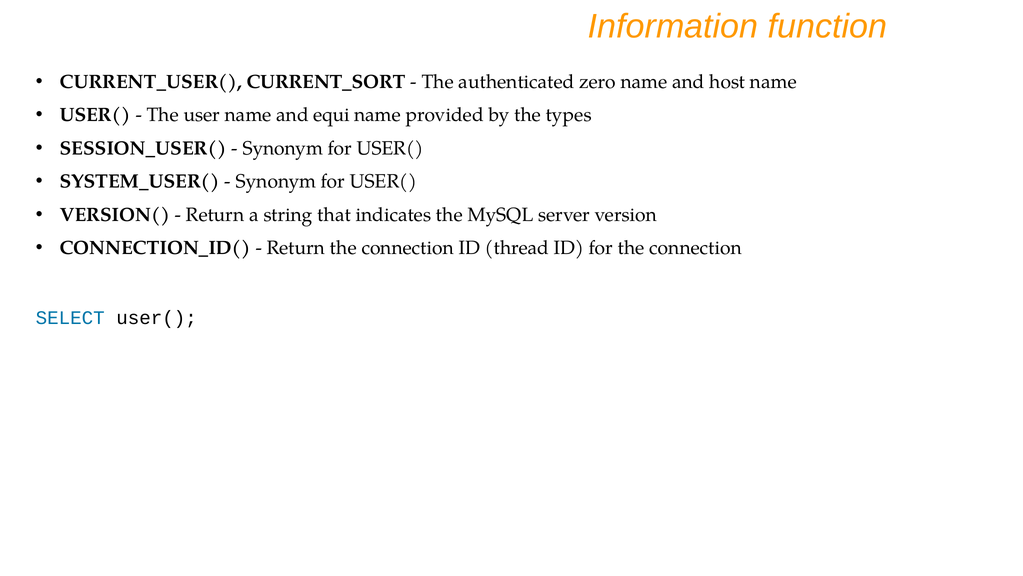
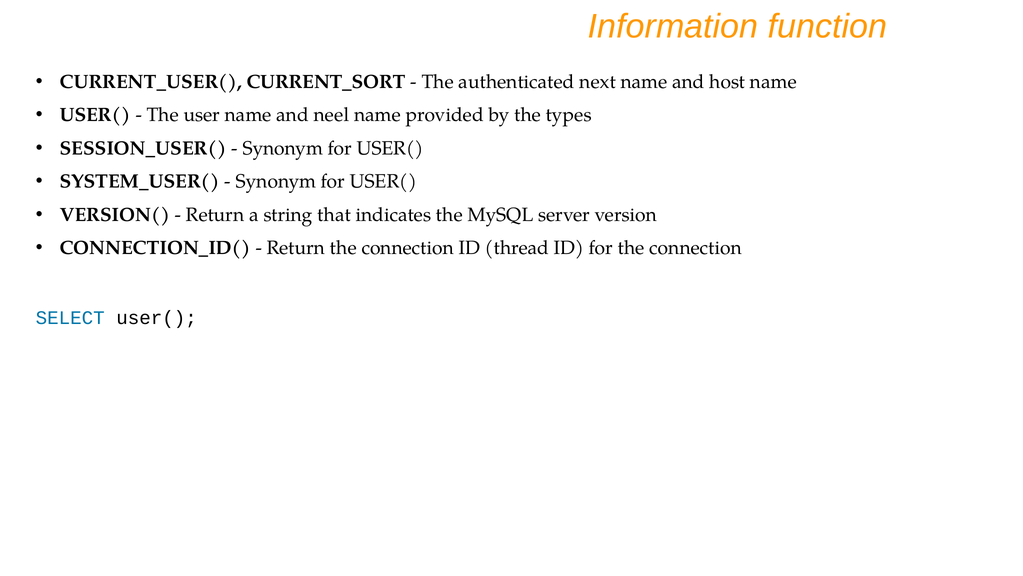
zero: zero -> next
equi: equi -> neel
